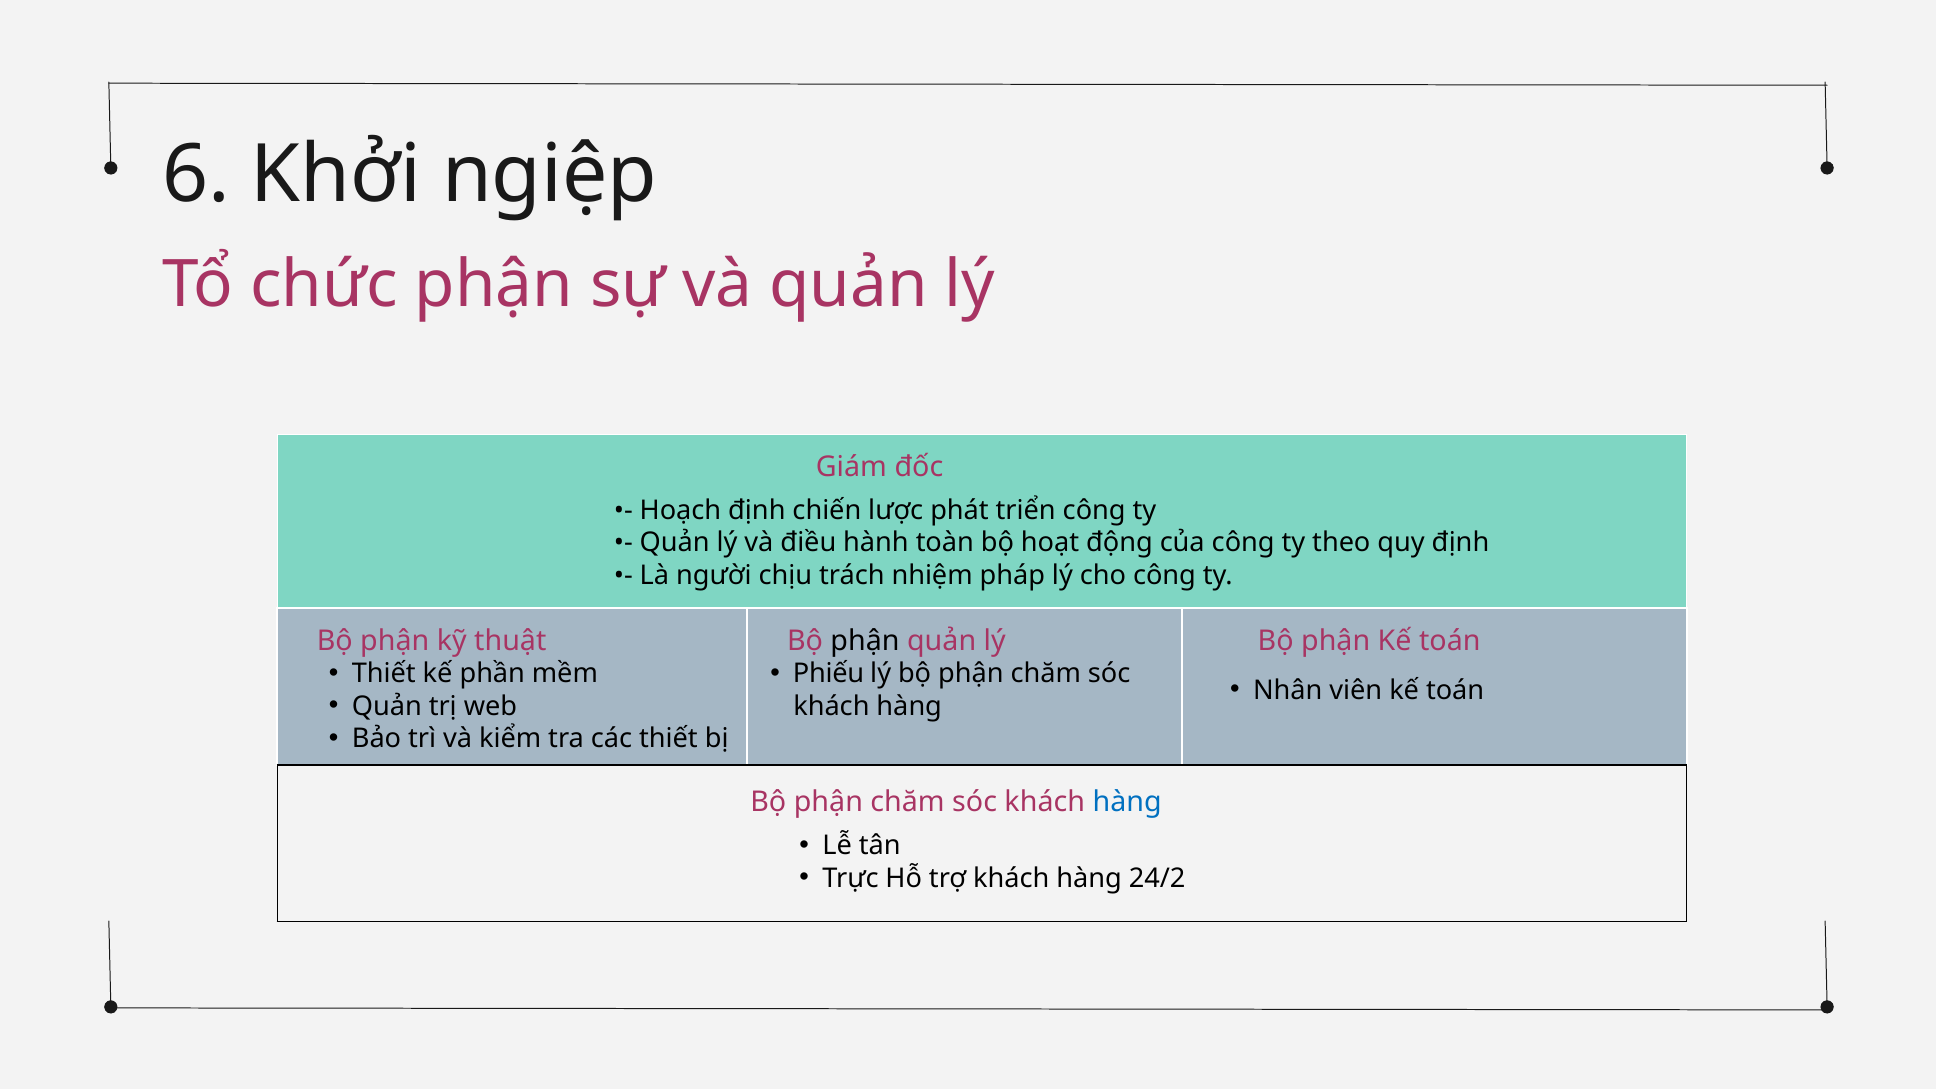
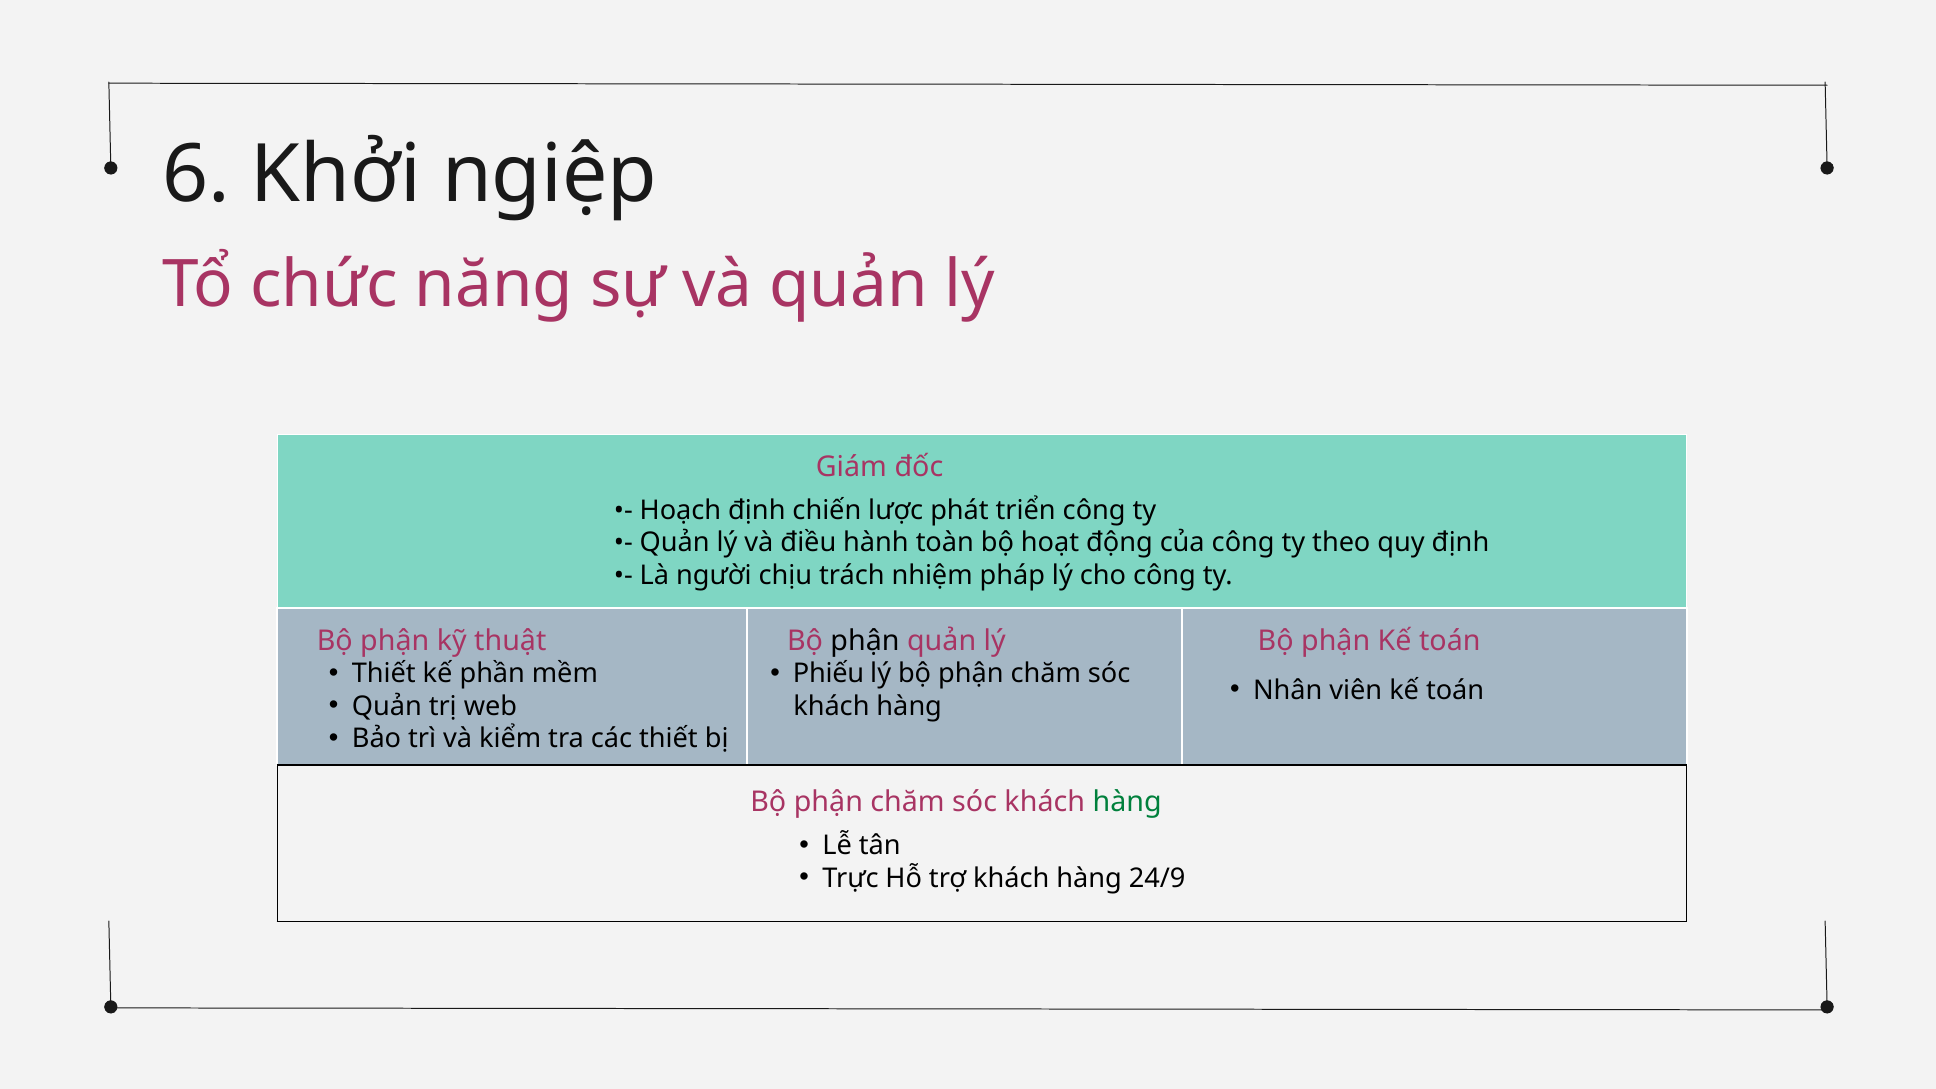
chức phận: phận -> năng
hàng at (1127, 802) colour: blue -> green
24/2: 24/2 -> 24/9
